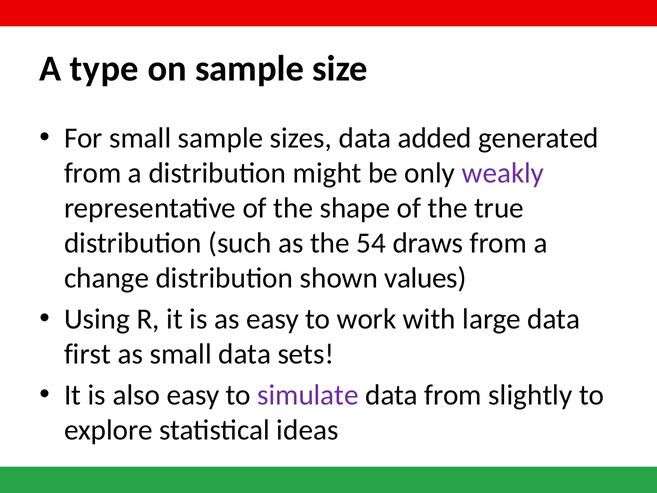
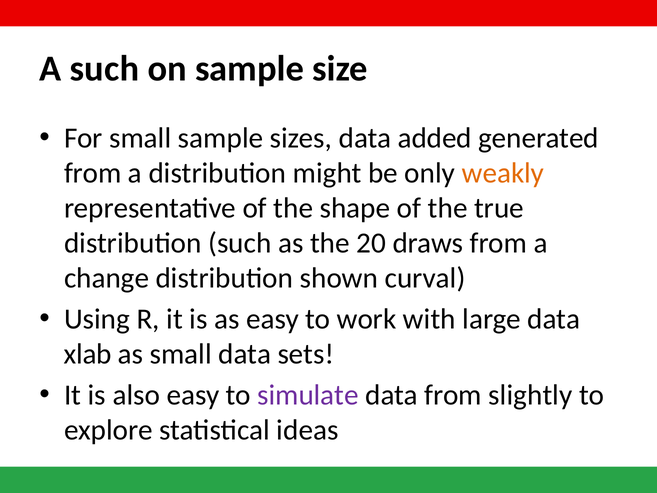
A type: type -> such
weakly colour: purple -> orange
54: 54 -> 20
values: values -> curval
first: first -> xlab
